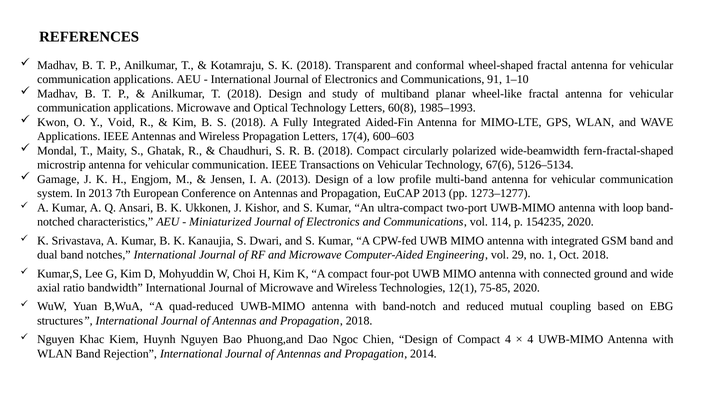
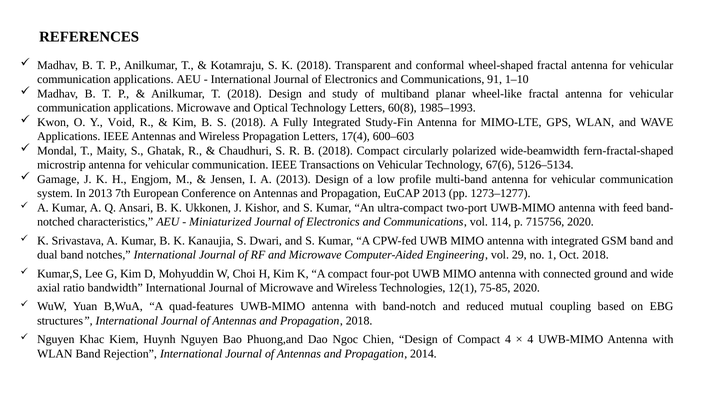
Aided-Fin: Aided-Fin -> Study-Fin
loop: loop -> feed
154235: 154235 -> 715756
quad-reduced: quad-reduced -> quad-features
